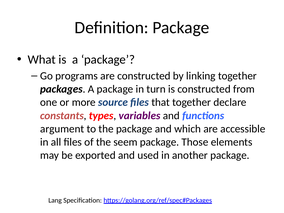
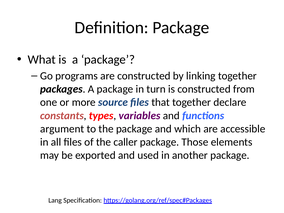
seem: seem -> caller
